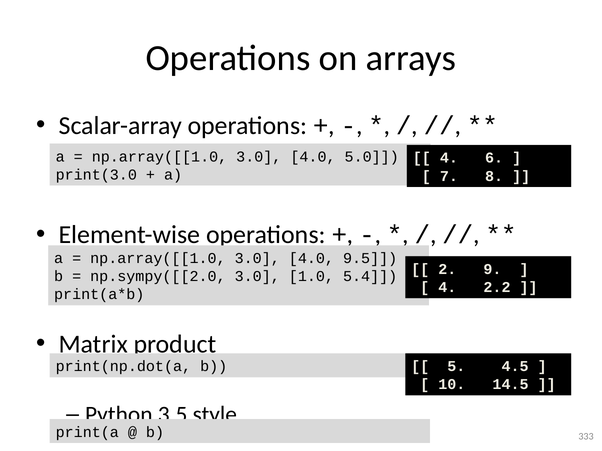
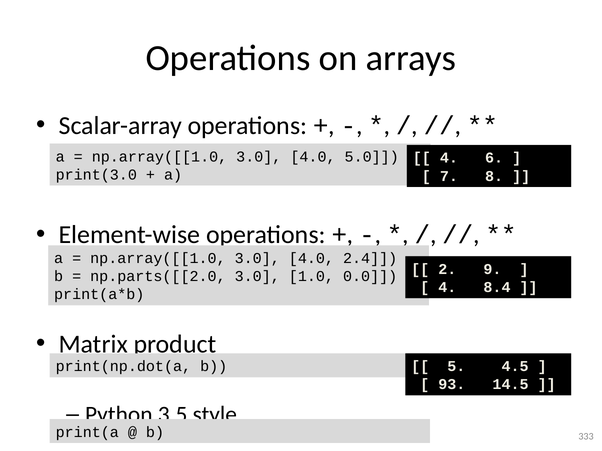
9.5: 9.5 -> 2.4
np.sympy([[2.0: np.sympy([[2.0 -> np.parts([[2.0
5.4: 5.4 -> 0.0
2.2: 2.2 -> 8.4
10: 10 -> 93
